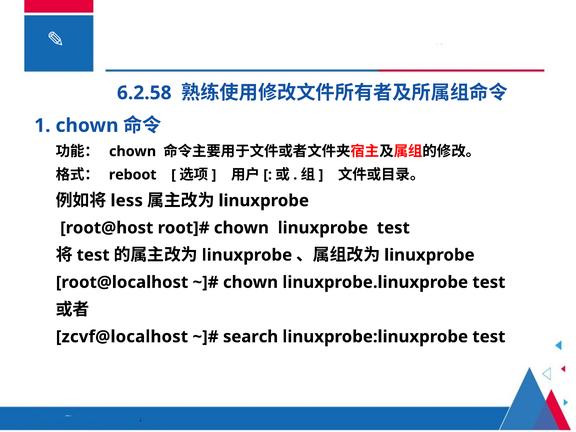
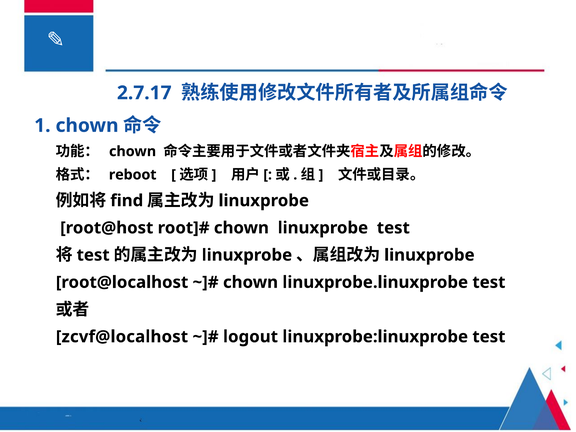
6.2.58: 6.2.58 -> 2.7.17
less: less -> find
search: search -> logout
